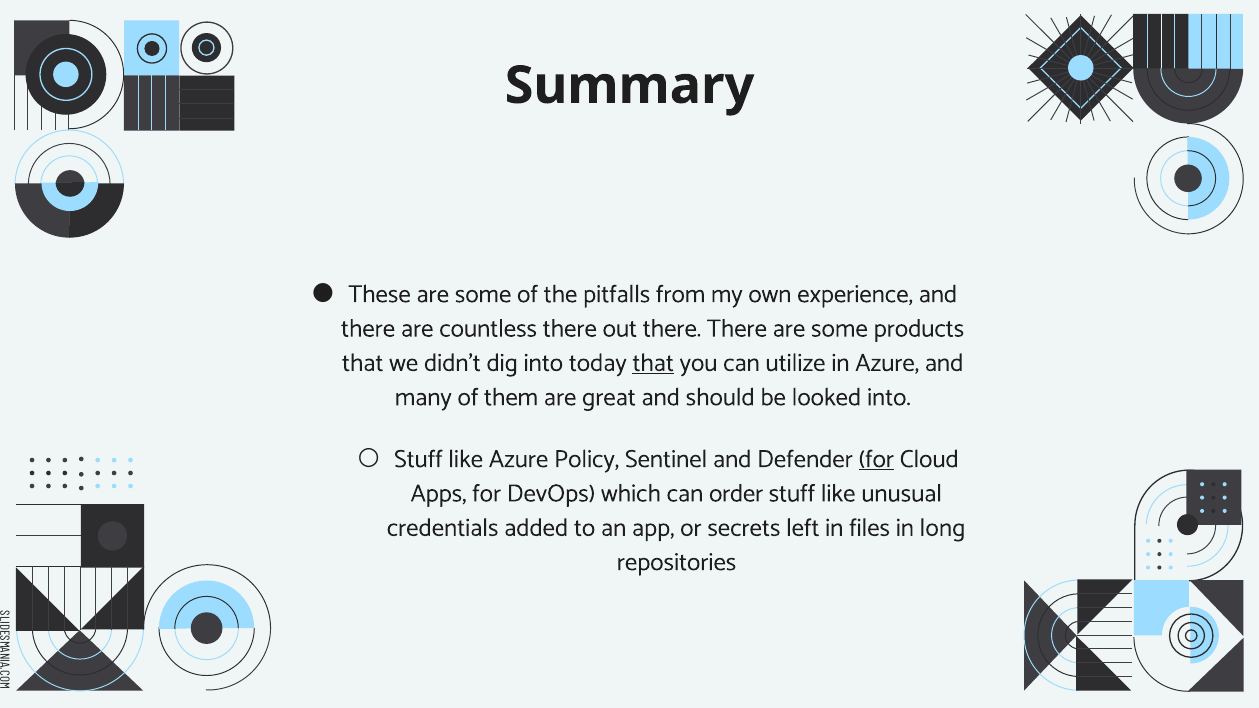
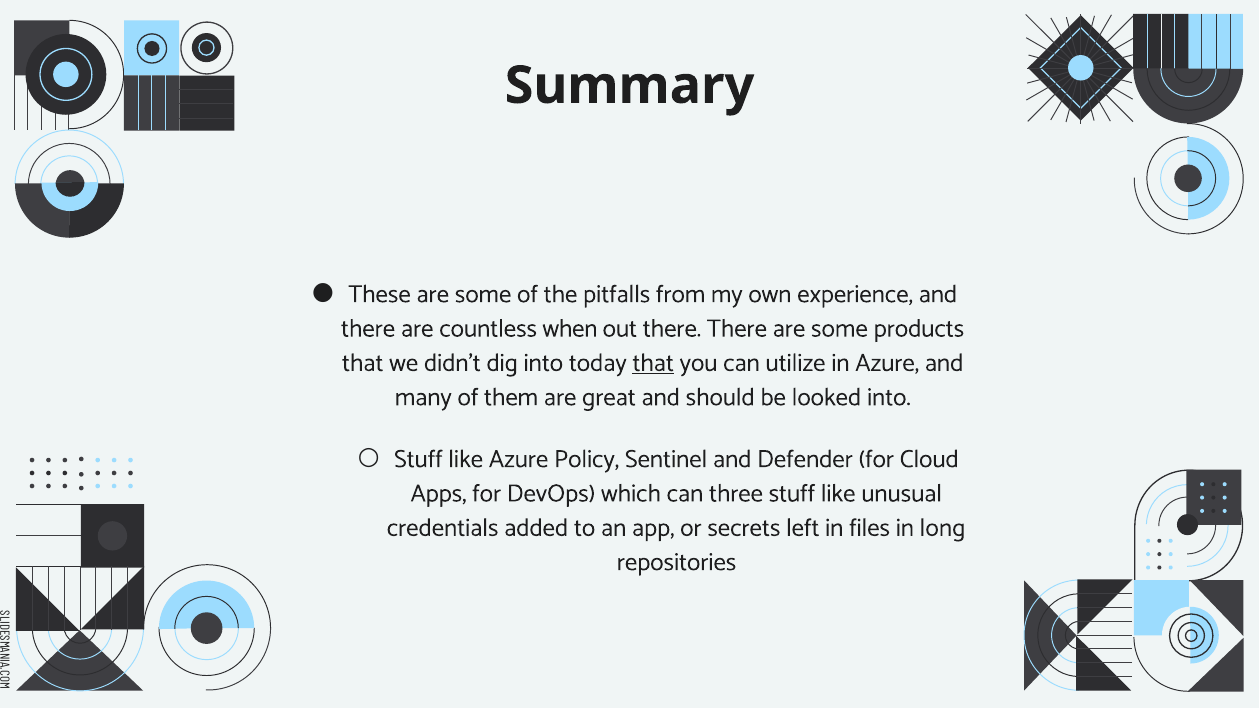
countless there: there -> when
for at (876, 459) underline: present -> none
order: order -> three
